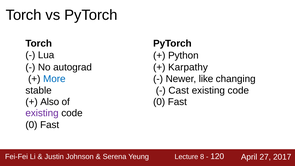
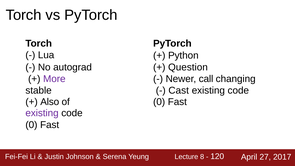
Karpathy: Karpathy -> Question
More colour: blue -> purple
like: like -> call
